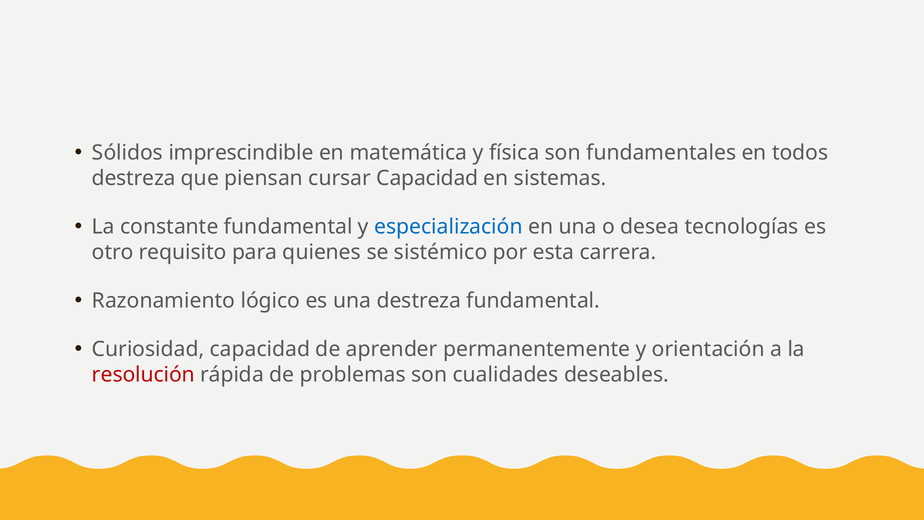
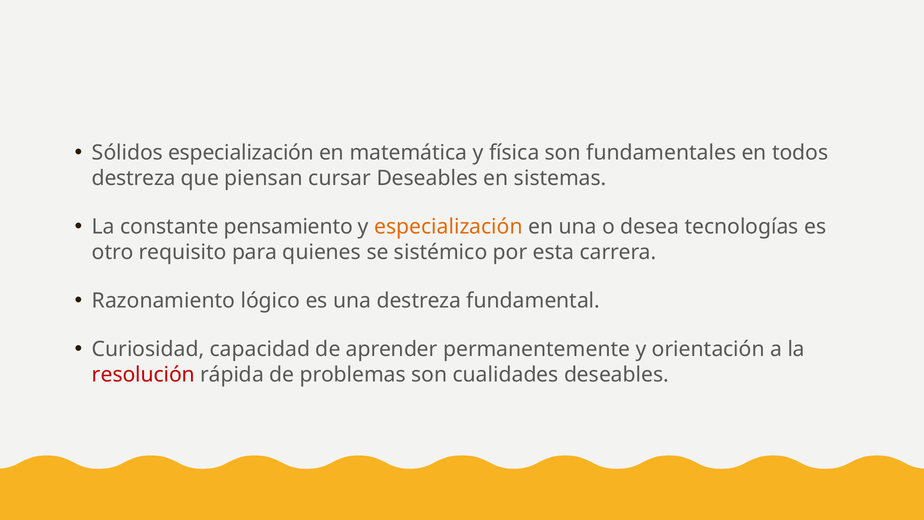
Sólidos imprescindible: imprescindible -> especialización
cursar Capacidad: Capacidad -> Deseables
constante fundamental: fundamental -> pensamiento
especialización at (449, 227) colour: blue -> orange
